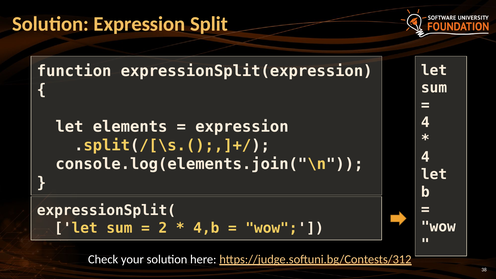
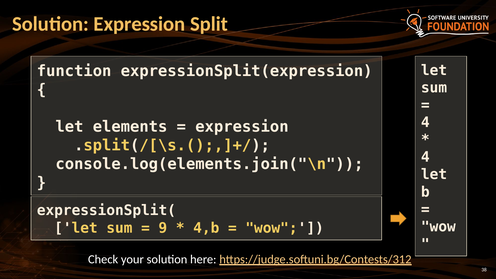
2: 2 -> 9
